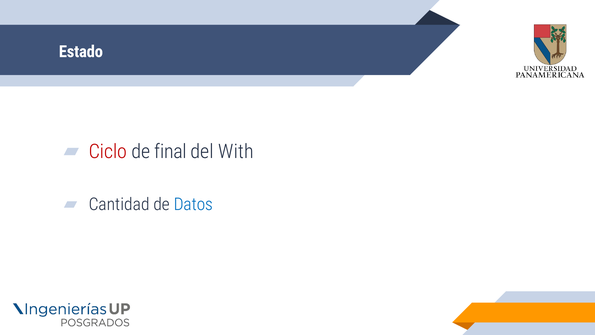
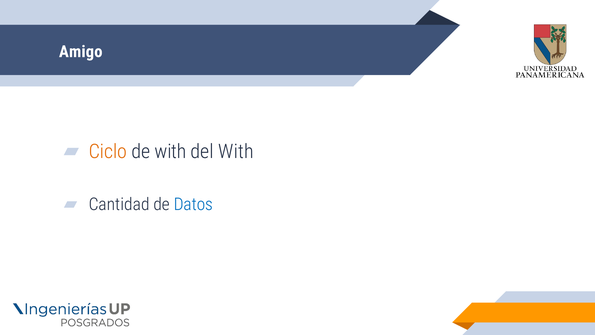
Estado: Estado -> Amigo
Ciclo colour: red -> orange
de final: final -> with
